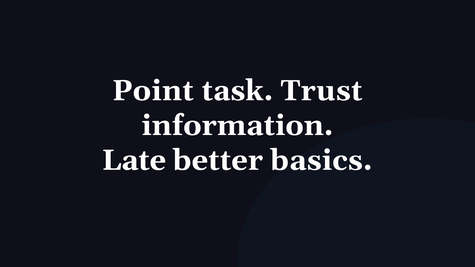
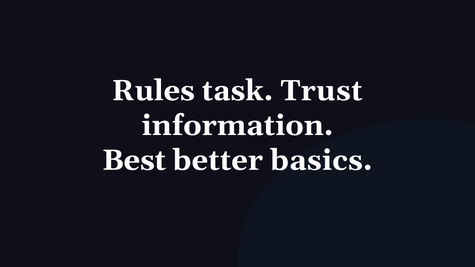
Point: Point -> Rules
Late: Late -> Best
